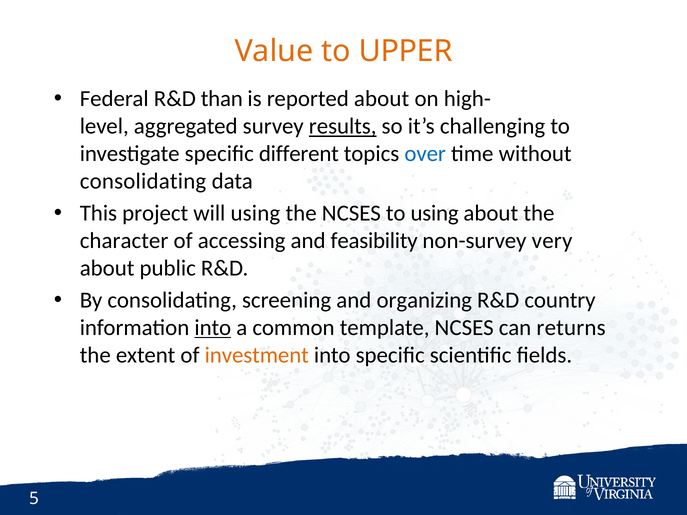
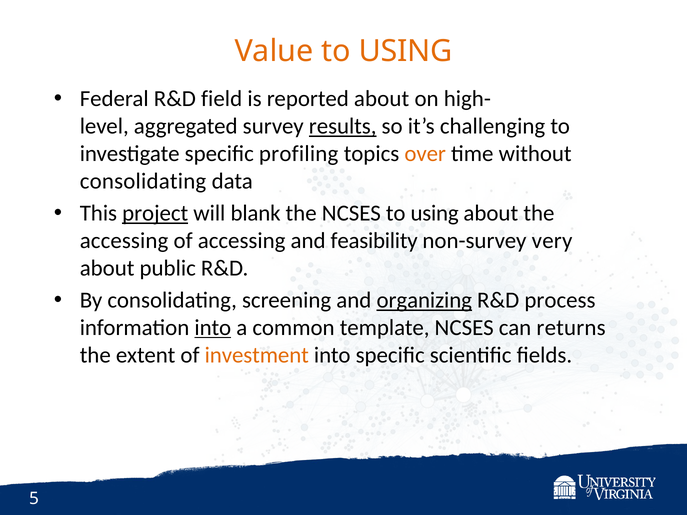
Value to UPPER: UPPER -> USING
than: than -> field
different: different -> profiling
over colour: blue -> orange
project underline: none -> present
will using: using -> blank
character at (124, 241): character -> accessing
organizing underline: none -> present
country: country -> process
